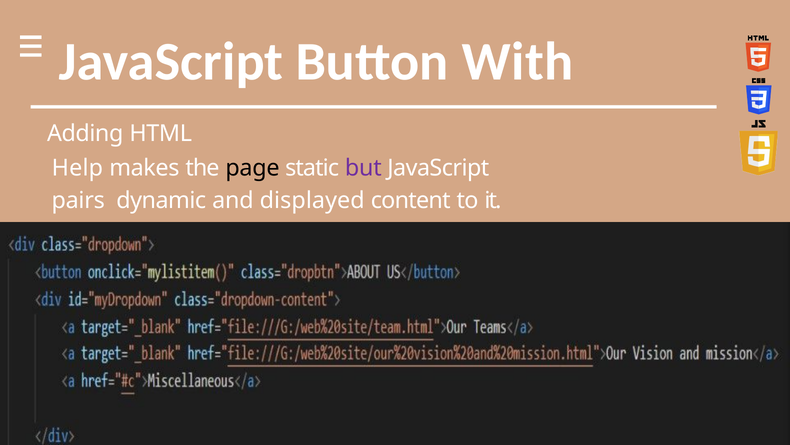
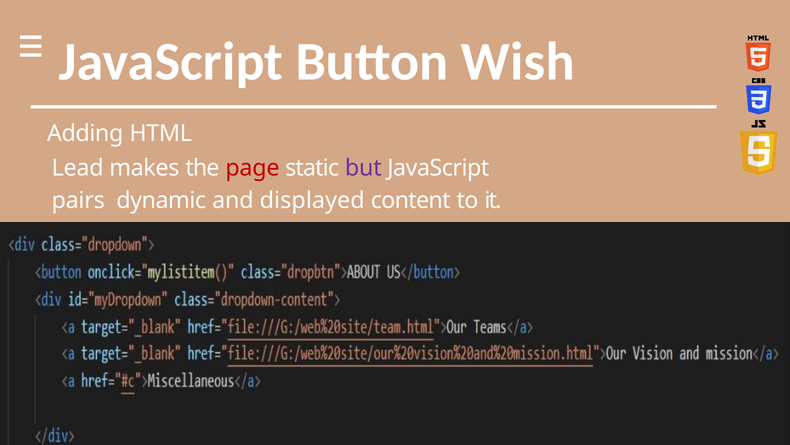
With: With -> Wish
Help: Help -> Lead
page colour: black -> red
